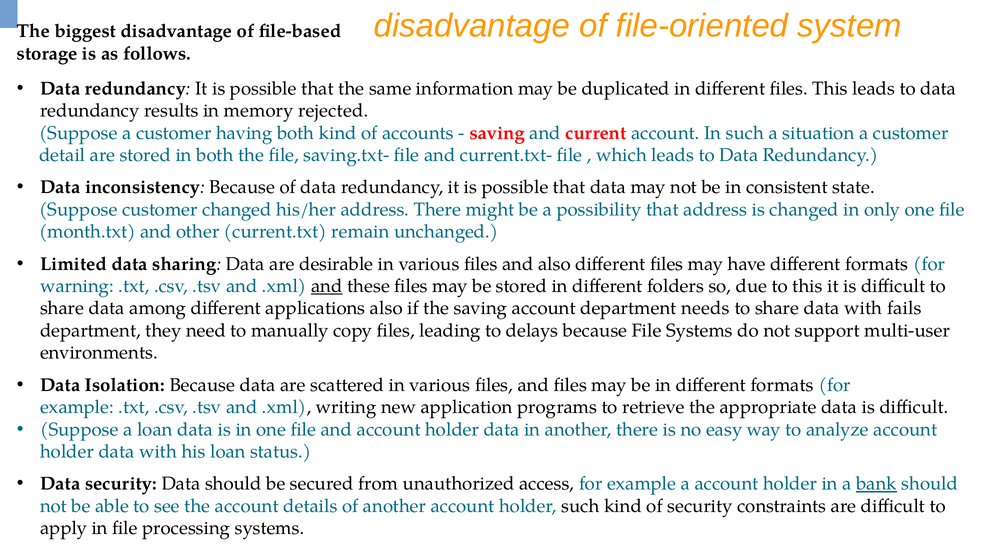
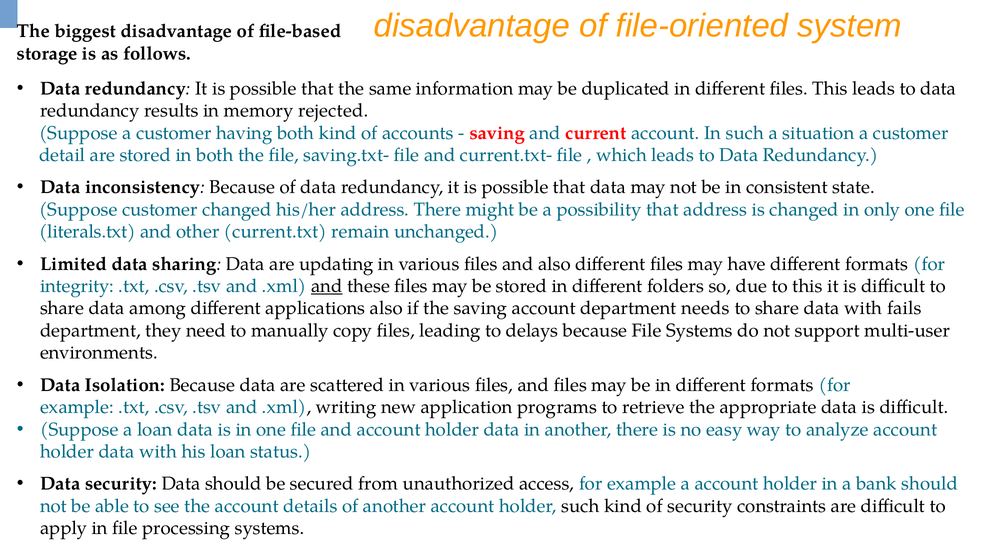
month.txt: month.txt -> literals.txt
desirable: desirable -> updating
warning: warning -> integrity
bank underline: present -> none
